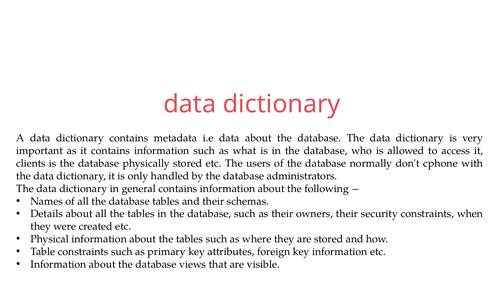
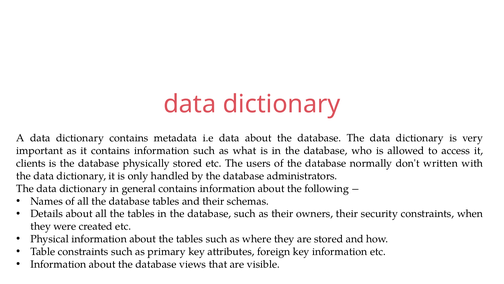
cphone: cphone -> written
